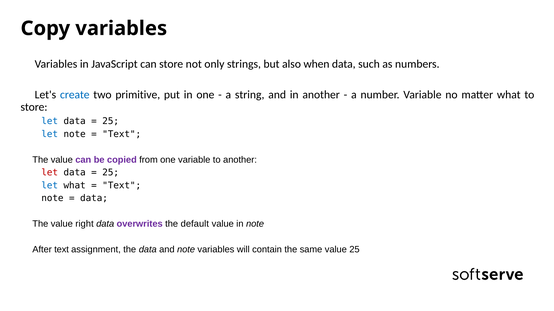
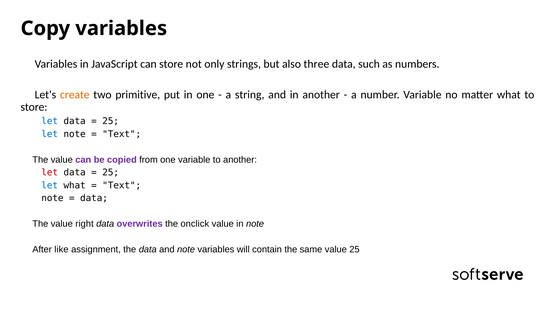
when: when -> three
create colour: blue -> orange
default: default -> onclick
text at (62, 250): text -> like
